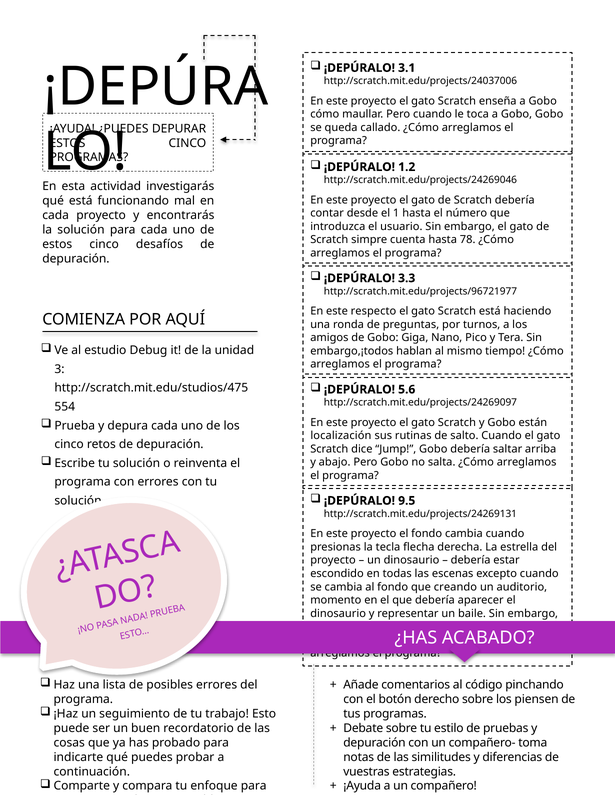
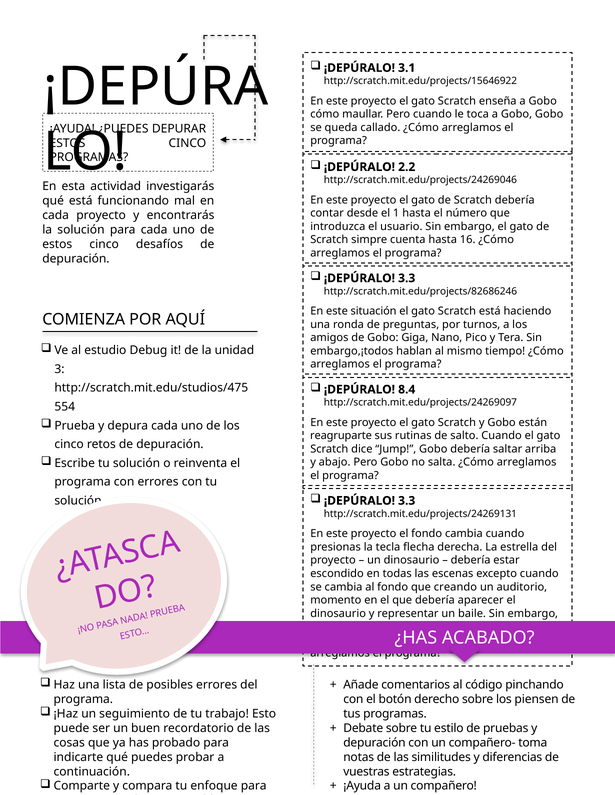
http://scratch.mit.edu/projects/24037006: http://scratch.mit.edu/projects/24037006 -> http://scratch.mit.edu/projects/15646922
1.2: 1.2 -> 2.2
78: 78 -> 16
http://scratch.mit.edu/projects/96721977: http://scratch.mit.edu/projects/96721977 -> http://scratch.mit.edu/projects/82686246
respecto: respecto -> situación
5.6: 5.6 -> 8.4
localización: localización -> reagruparte
9.5 at (407, 501): 9.5 -> 3.3
